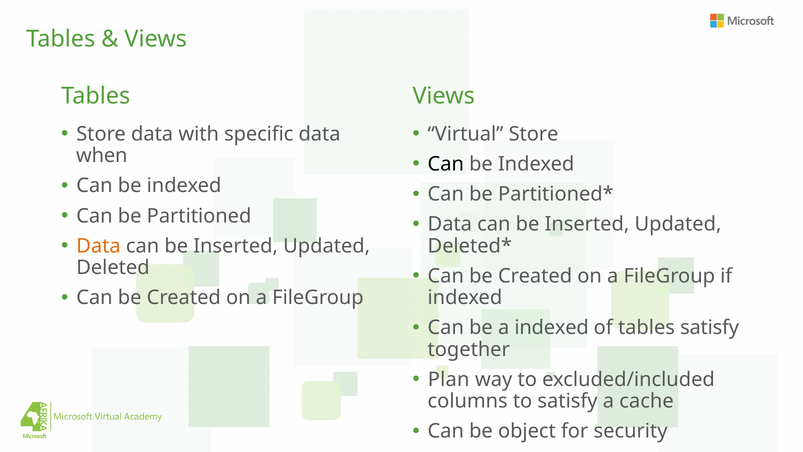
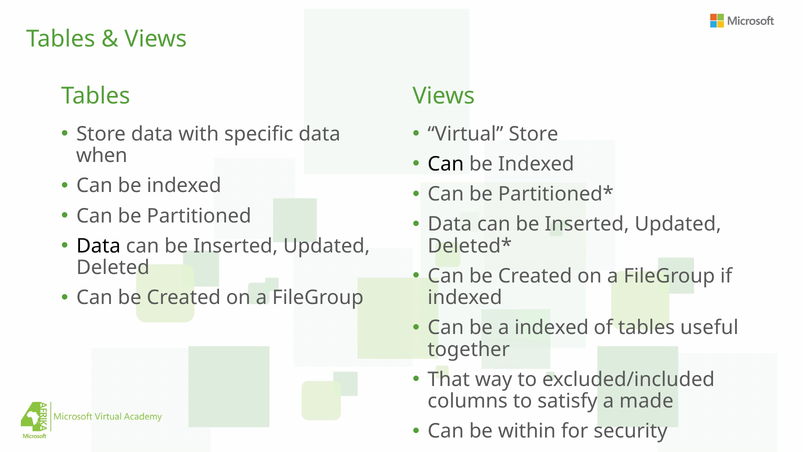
Data at (98, 246) colour: orange -> black
tables satisfy: satisfy -> useful
Plan: Plan -> That
cache: cache -> made
object: object -> within
